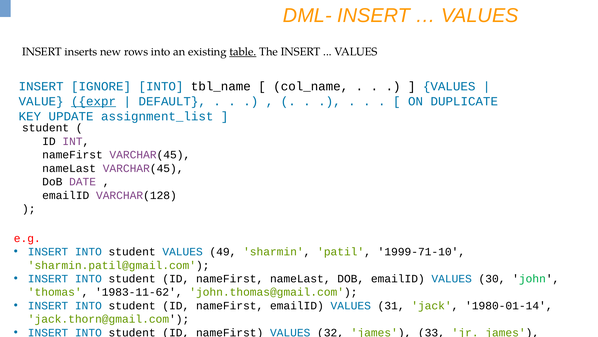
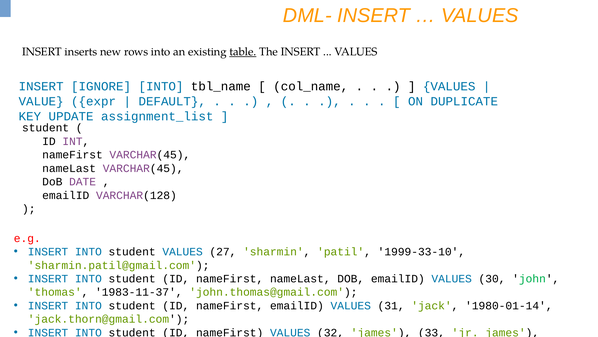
expr underline: present -> none
49: 49 -> 27
1999-71-10: 1999-71-10 -> 1999-33-10
1983-11-62: 1983-11-62 -> 1983-11-37
